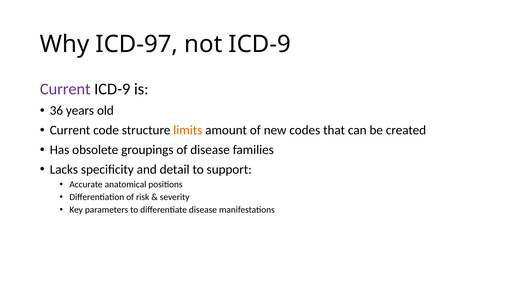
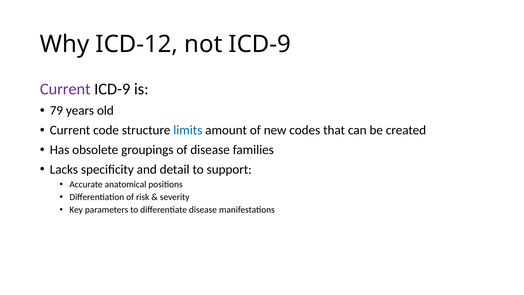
ICD-97: ICD-97 -> ICD-12
36: 36 -> 79
limits colour: orange -> blue
